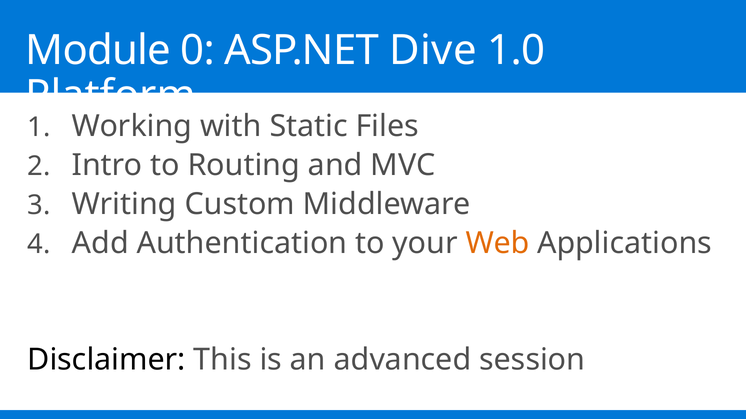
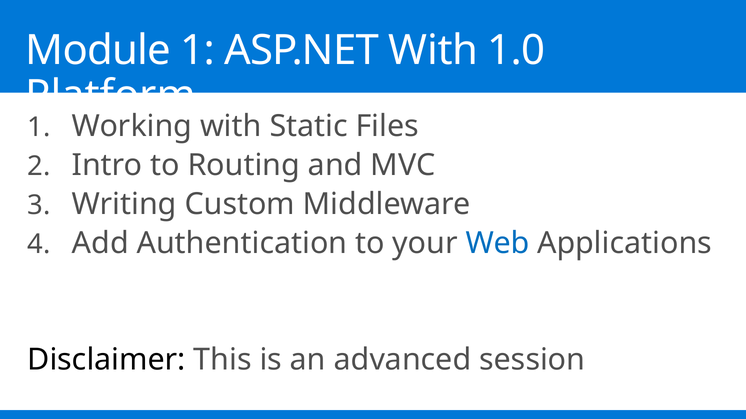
Module 0: 0 -> 1
ASP.NET Dive: Dive -> With
Web colour: orange -> blue
